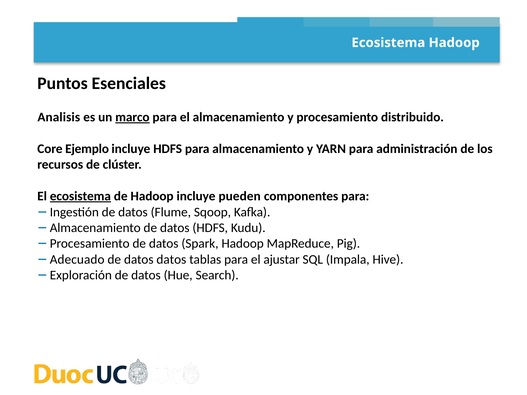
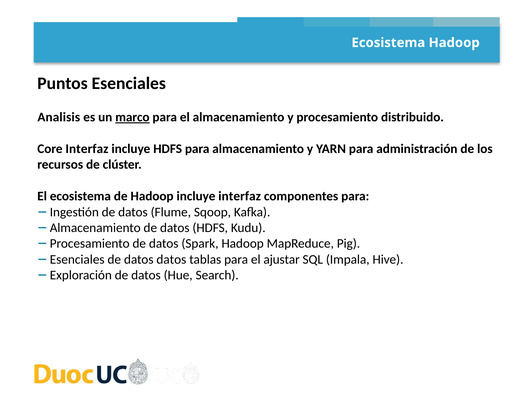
Core Ejemplo: Ejemplo -> Interfaz
ecosistema at (80, 196) underline: present -> none
incluye pueden: pueden -> interfaz
Adecuado at (77, 260): Adecuado -> Esenciales
